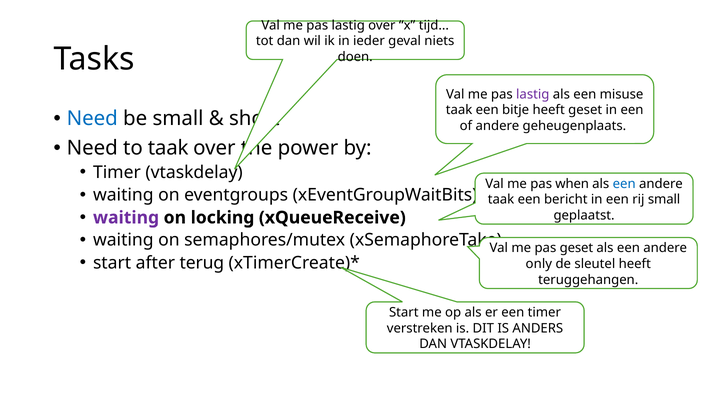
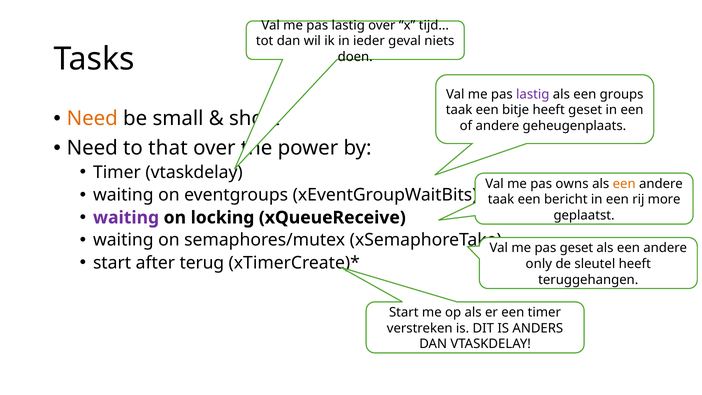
misuse: misuse -> groups
Need at (92, 119) colour: blue -> orange
to taak: taak -> that
when: when -> owns
een at (624, 184) colour: blue -> orange
rij small: small -> more
